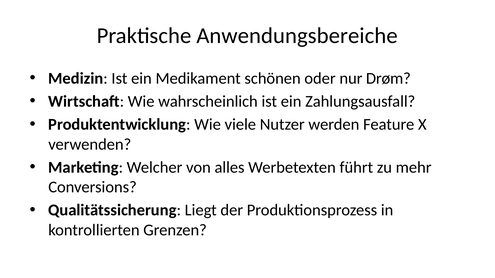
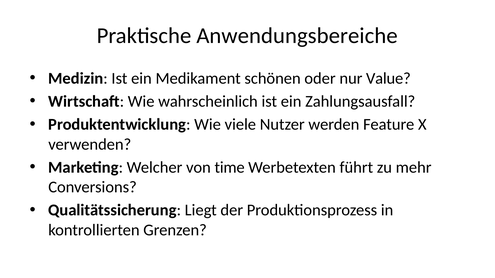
Drøm: Drøm -> Value
alles: alles -> time
